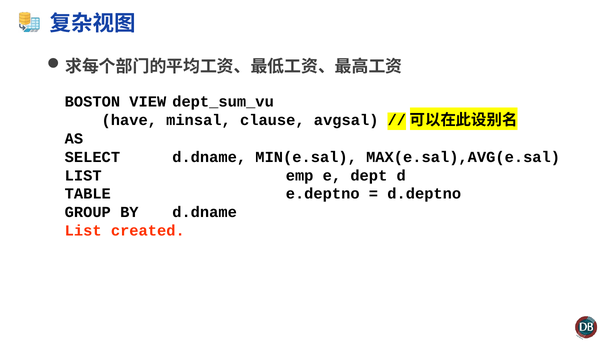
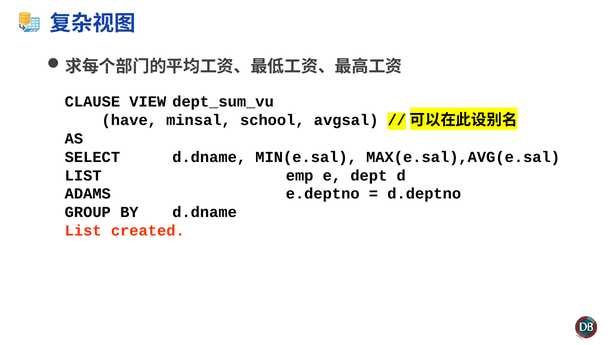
BOSTON: BOSTON -> CLAUSE
clause: clause -> school
TABLE: TABLE -> ADAMS
